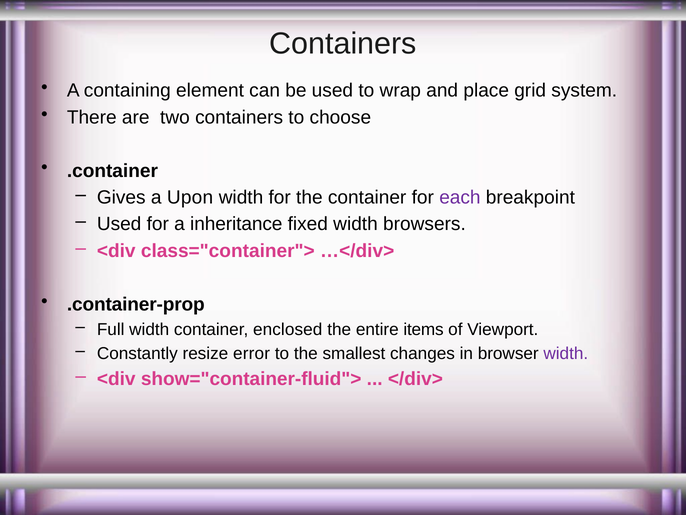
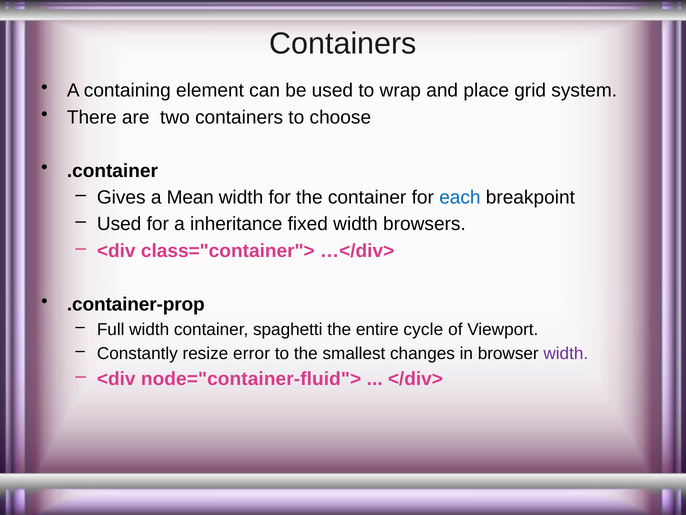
Upon: Upon -> Mean
each colour: purple -> blue
enclosed: enclosed -> spaghetti
items: items -> cycle
show="container-fluid">: show="container-fluid"> -> node="container-fluid">
